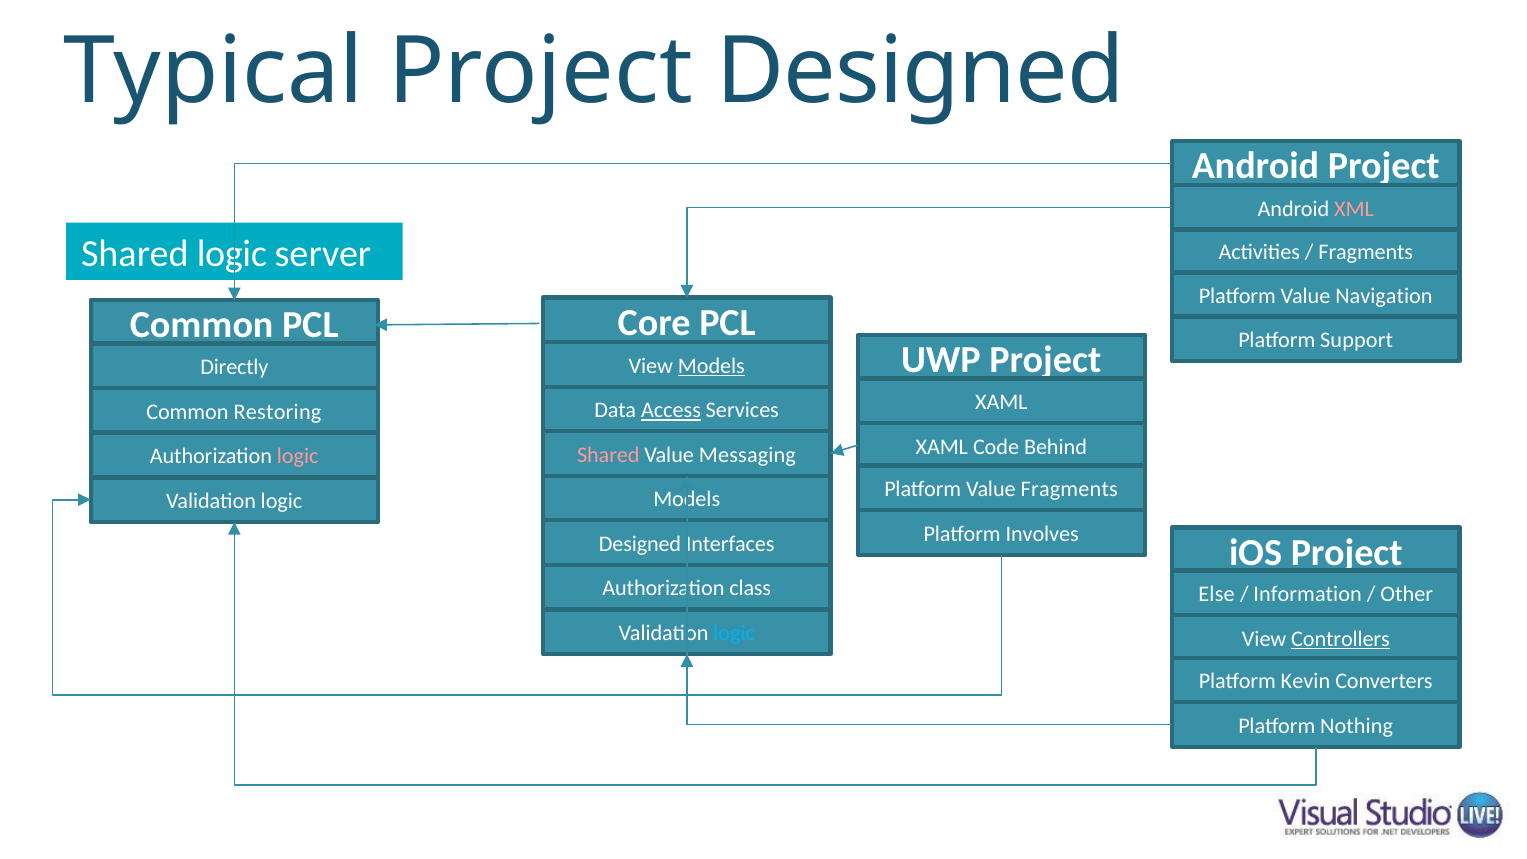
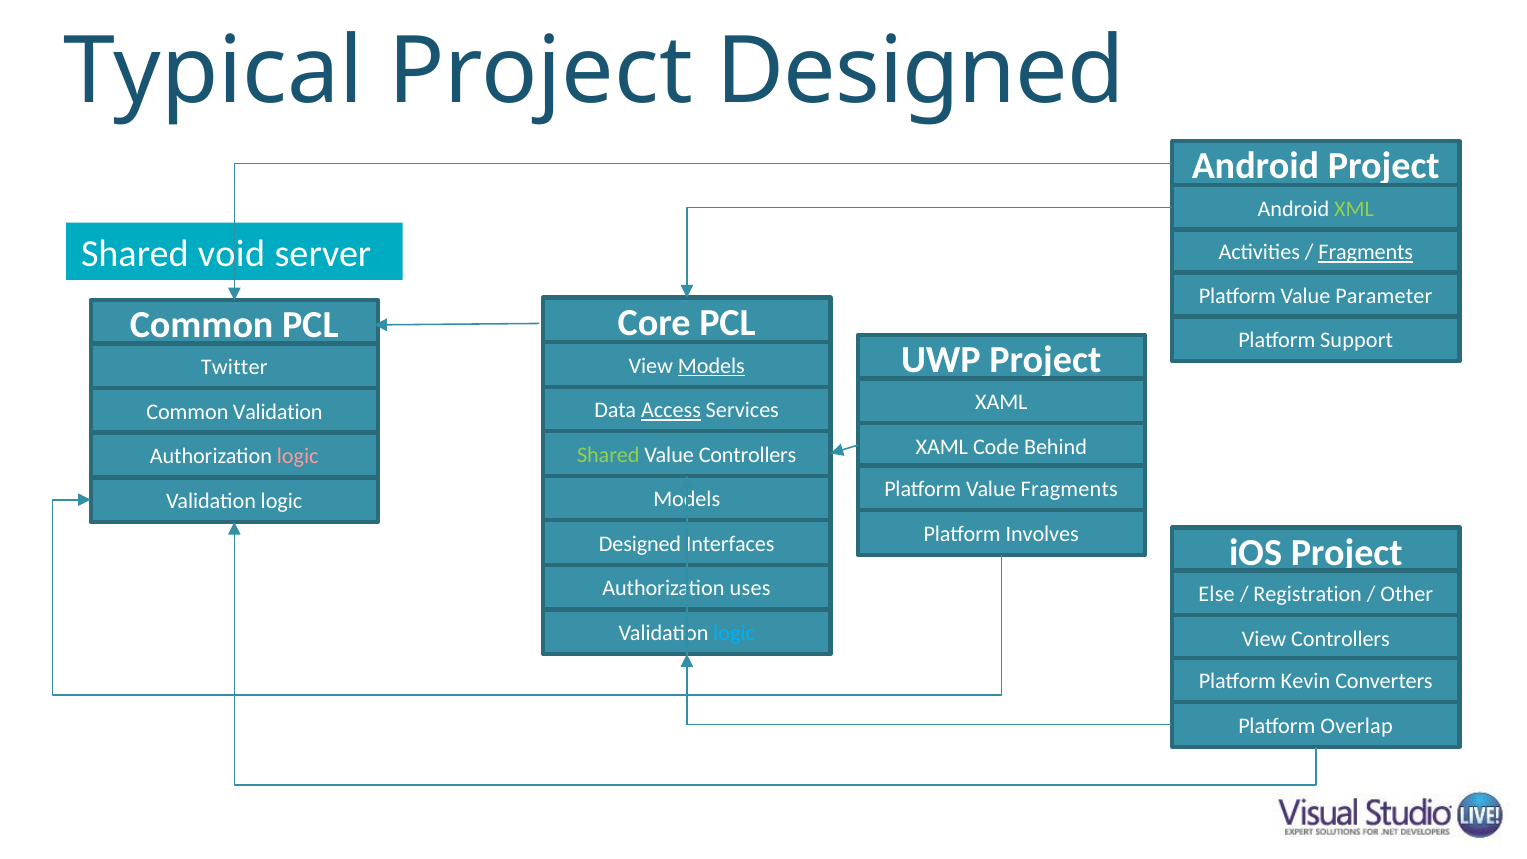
XML colour: pink -> light green
Shared logic: logic -> void
Fragments at (1366, 252) underline: none -> present
Navigation: Navigation -> Parameter
Directly: Directly -> Twitter
Common Restoring: Restoring -> Validation
Shared at (608, 455) colour: pink -> light green
Value Messaging: Messaging -> Controllers
class: class -> uses
Information: Information -> Registration
Controllers at (1341, 639) underline: present -> none
Nothing: Nothing -> Overlap
